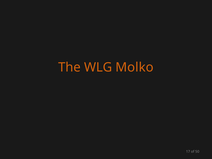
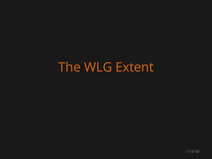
Molko: Molko -> Extent
